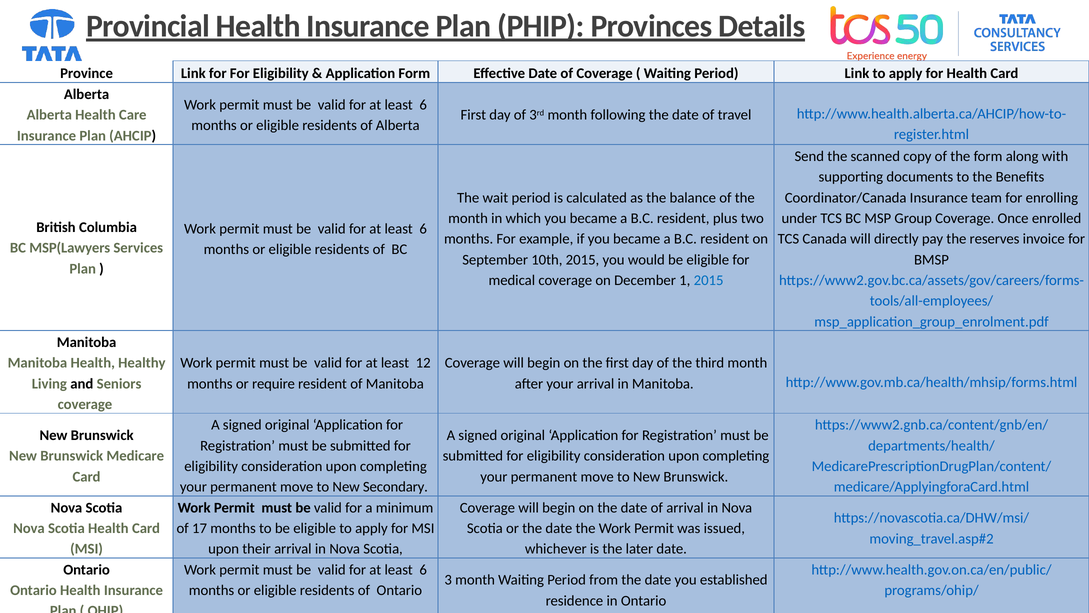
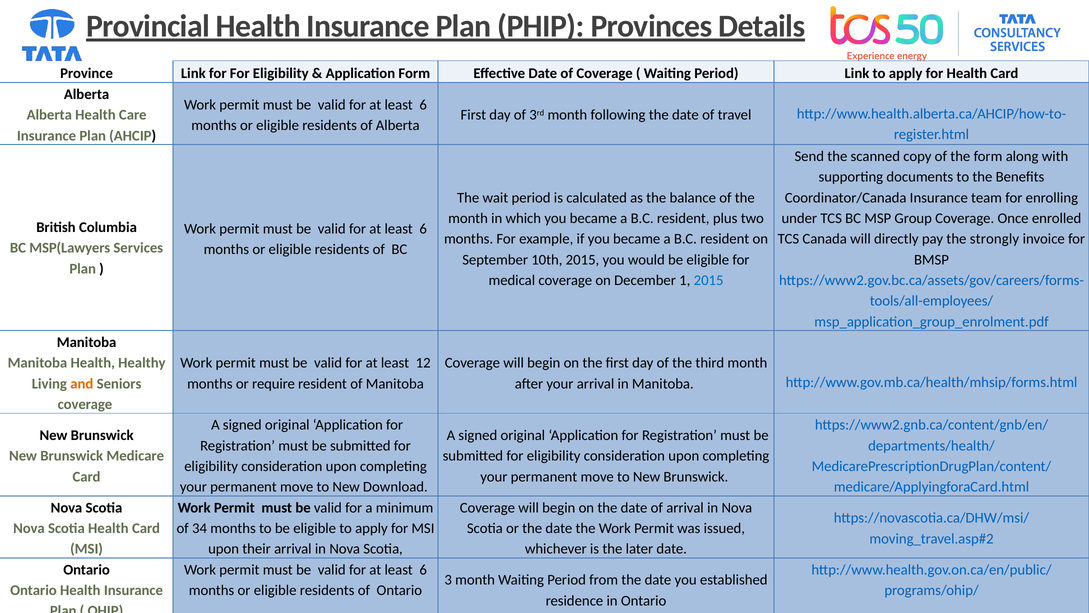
reserves: reserves -> strongly
and colour: black -> orange
Secondary: Secondary -> Download
17: 17 -> 34
